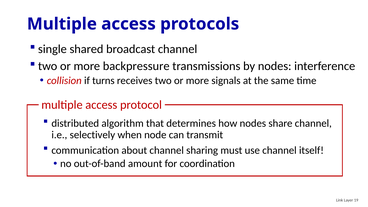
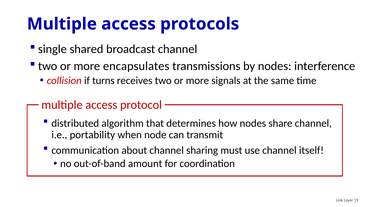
backpressure: backpressure -> encapsulates
selectively: selectively -> portability
